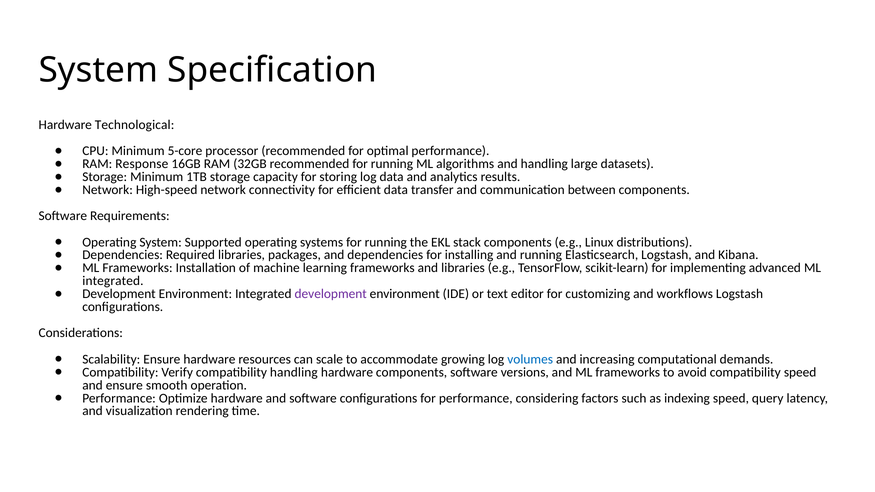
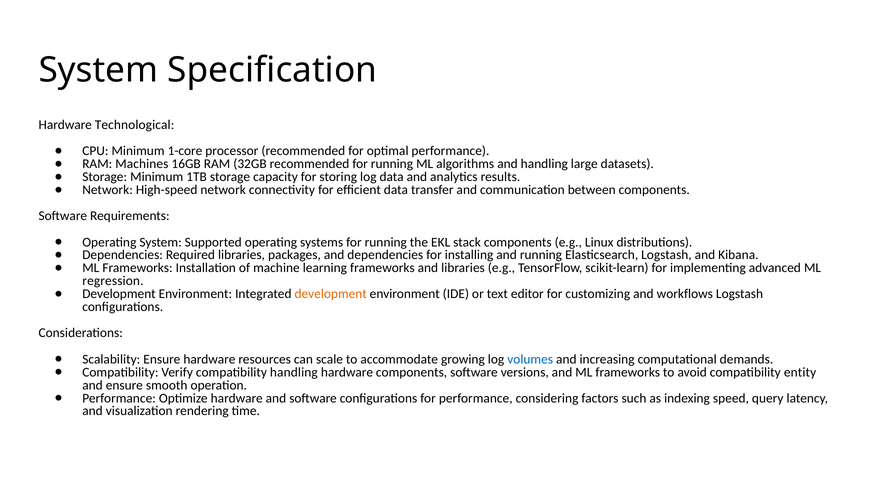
5-core: 5-core -> 1-core
Response: Response -> Machines
integrated at (113, 281): integrated -> regression
development at (331, 294) colour: purple -> orange
compatibility speed: speed -> entity
